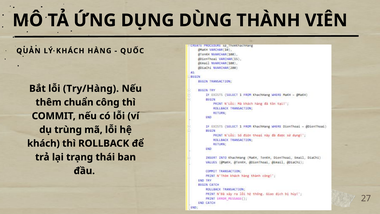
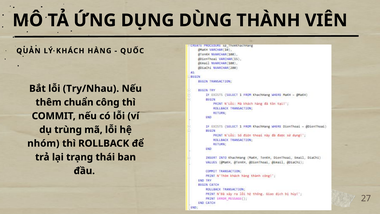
Try/Hàng: Try/Hàng -> Try/Nhau
khách at (43, 143): khách -> nhóm
